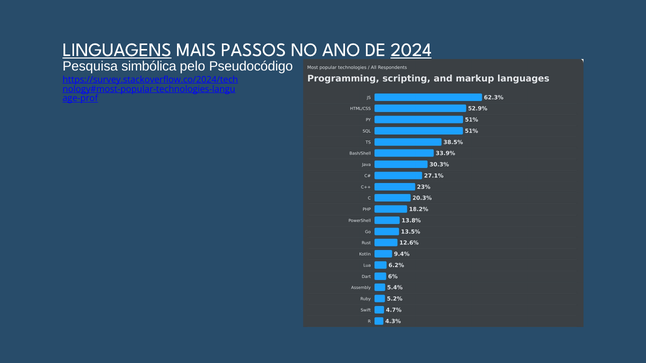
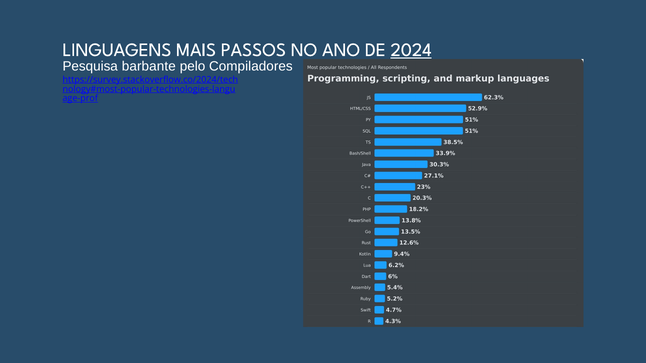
LINGUAGENS underline: present -> none
simbólica: simbólica -> barbante
Pseudocódigo: Pseudocódigo -> Compiladores
